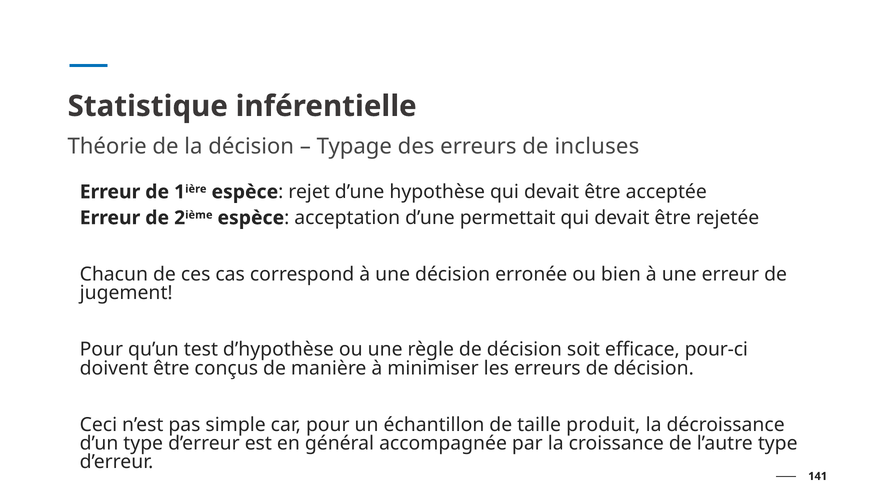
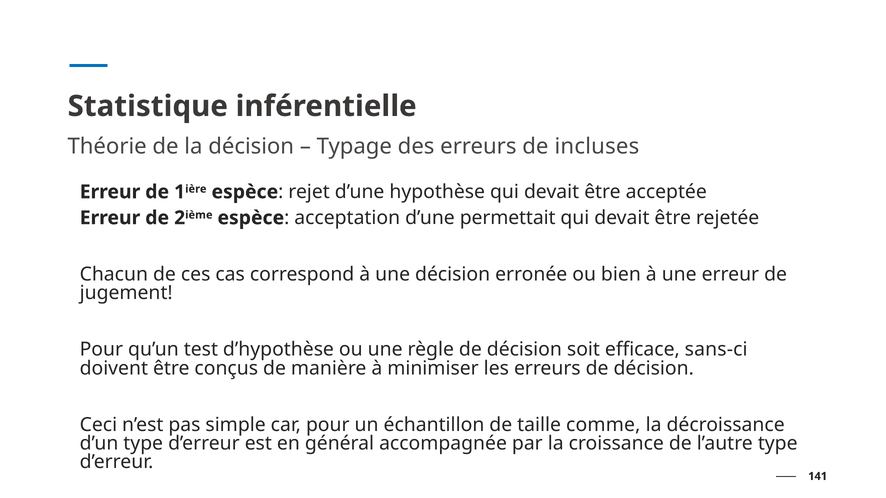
pour-ci: pour-ci -> sans-ci
produit: produit -> comme
